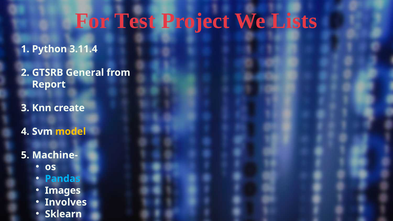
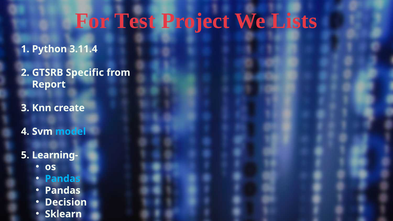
General: General -> Specific
model colour: yellow -> light blue
Machine-: Machine- -> Learning-
Images at (63, 191): Images -> Pandas
Involves: Involves -> Decision
